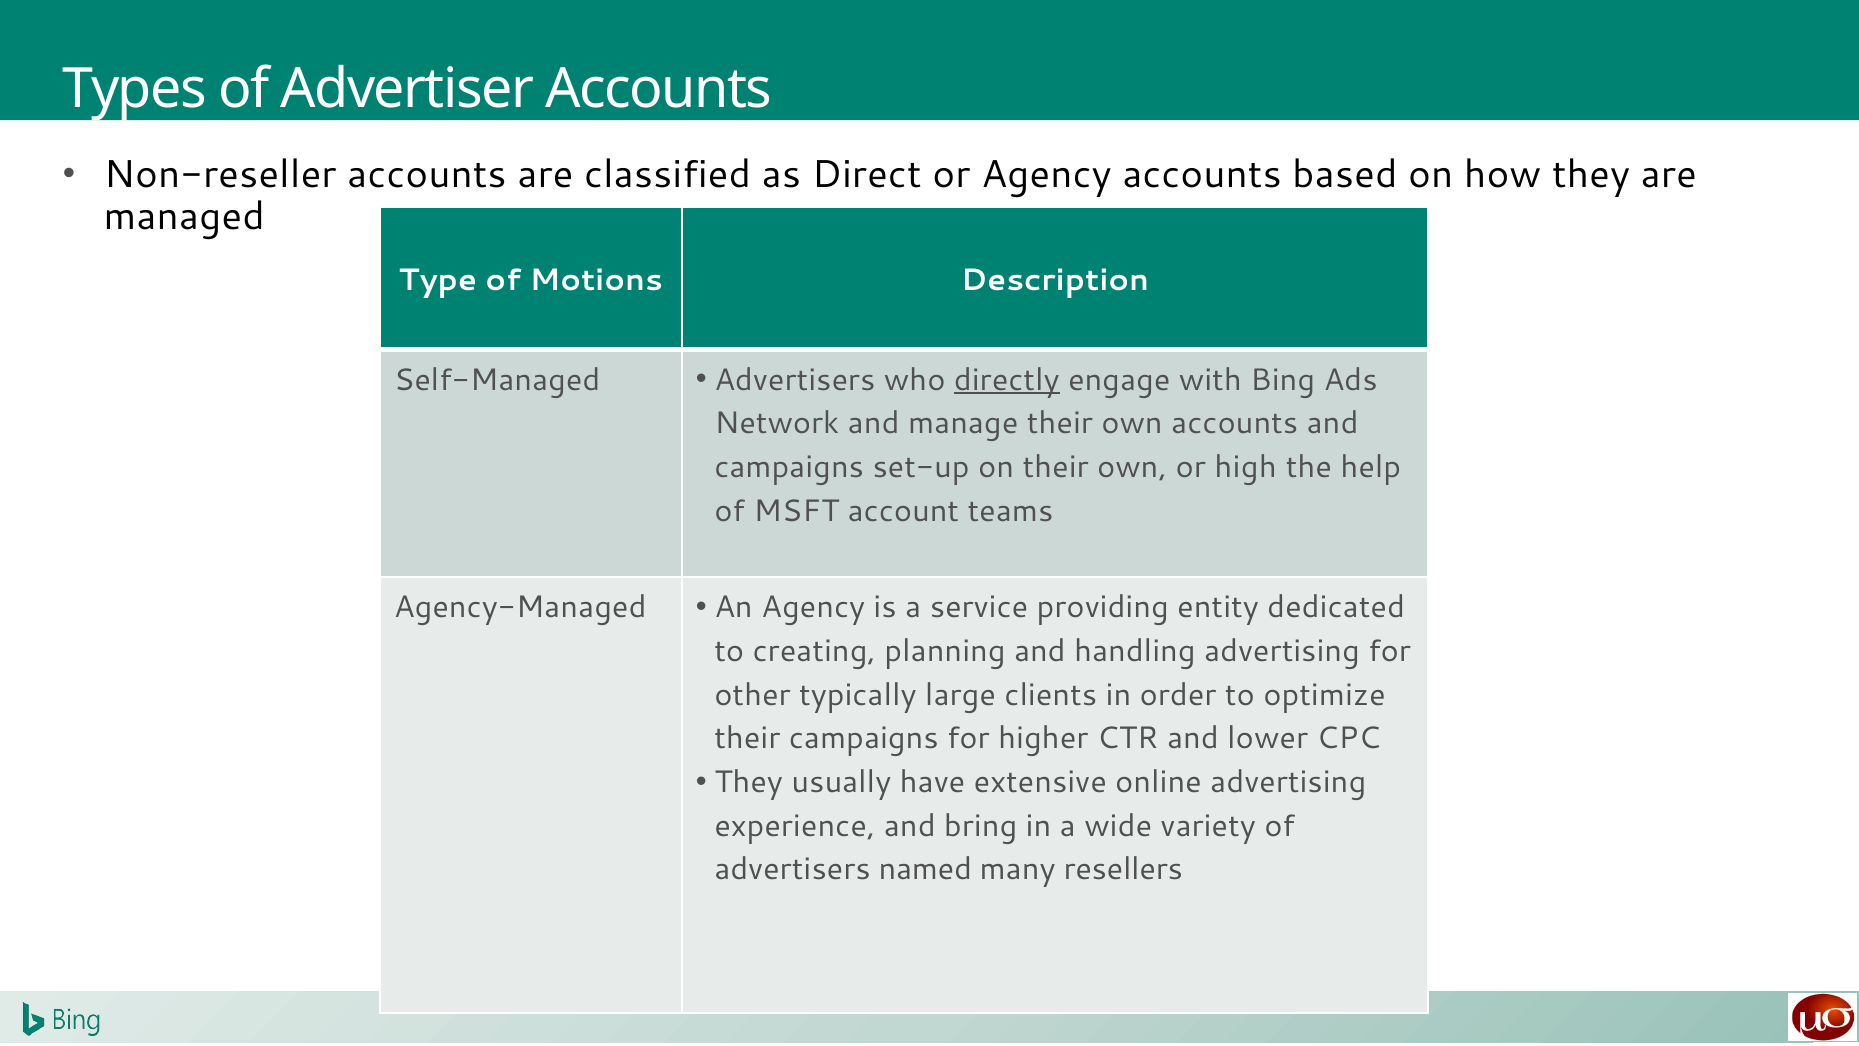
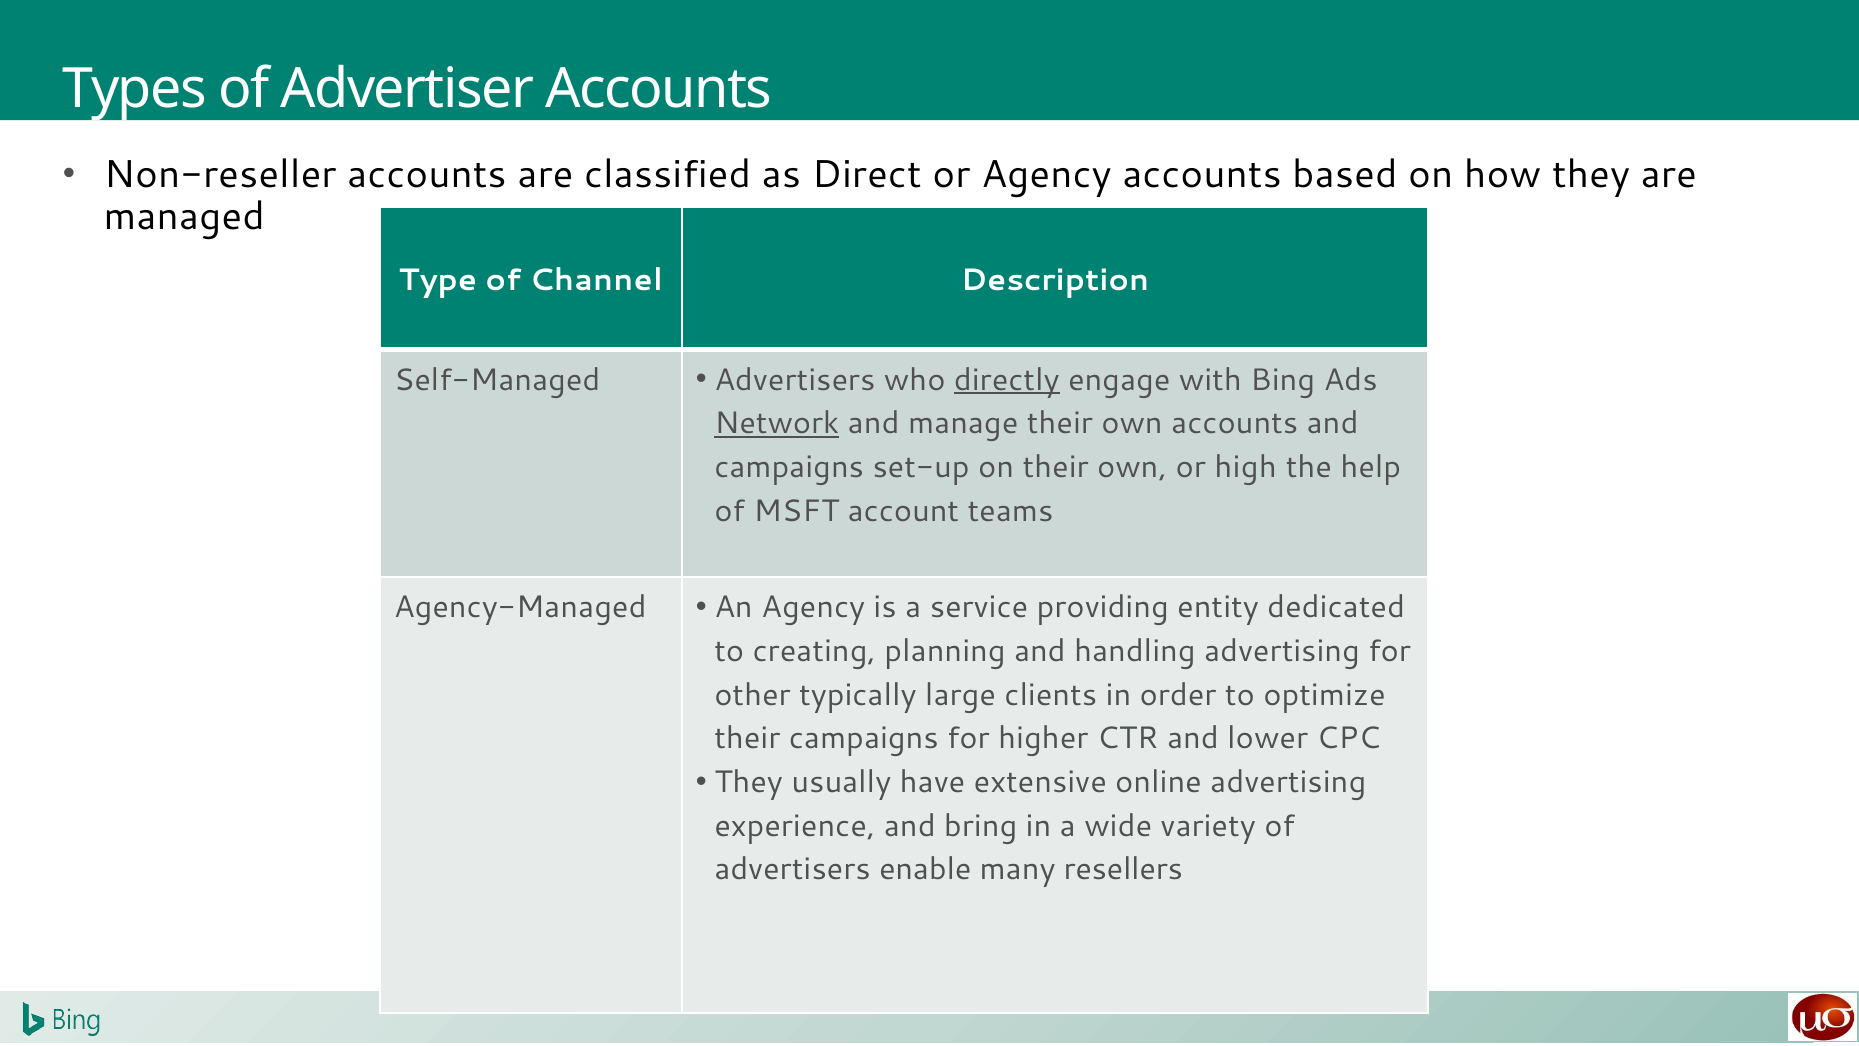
Motions: Motions -> Channel
Network underline: none -> present
named: named -> enable
